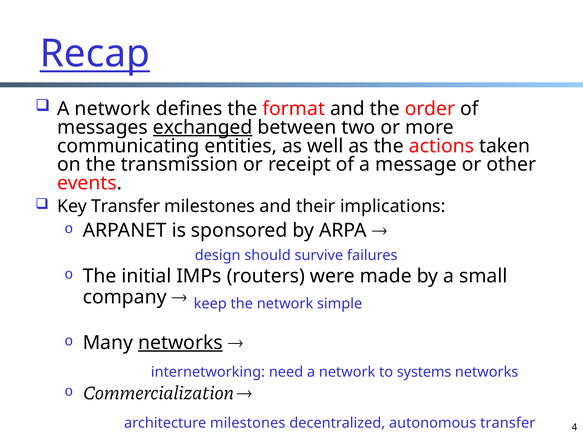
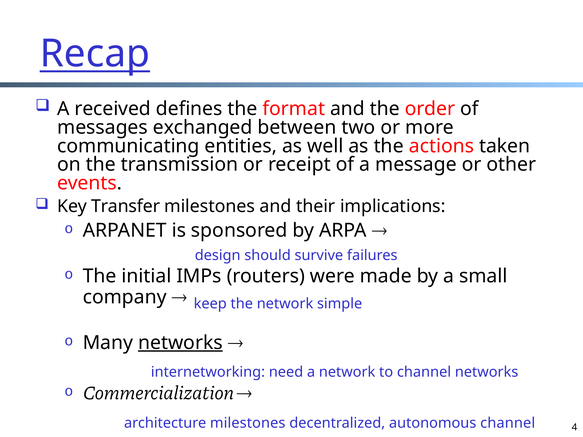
network at (113, 109): network -> received
exchanged underline: present -> none
to systems: systems -> channel
autonomous transfer: transfer -> channel
